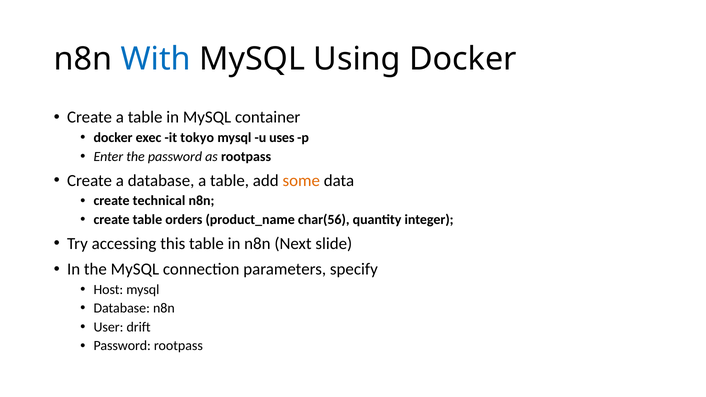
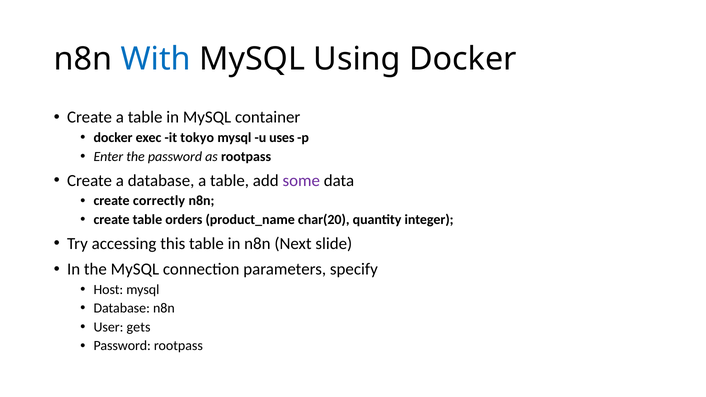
some colour: orange -> purple
technical: technical -> correctly
char(56: char(56 -> char(20
drift: drift -> gets
